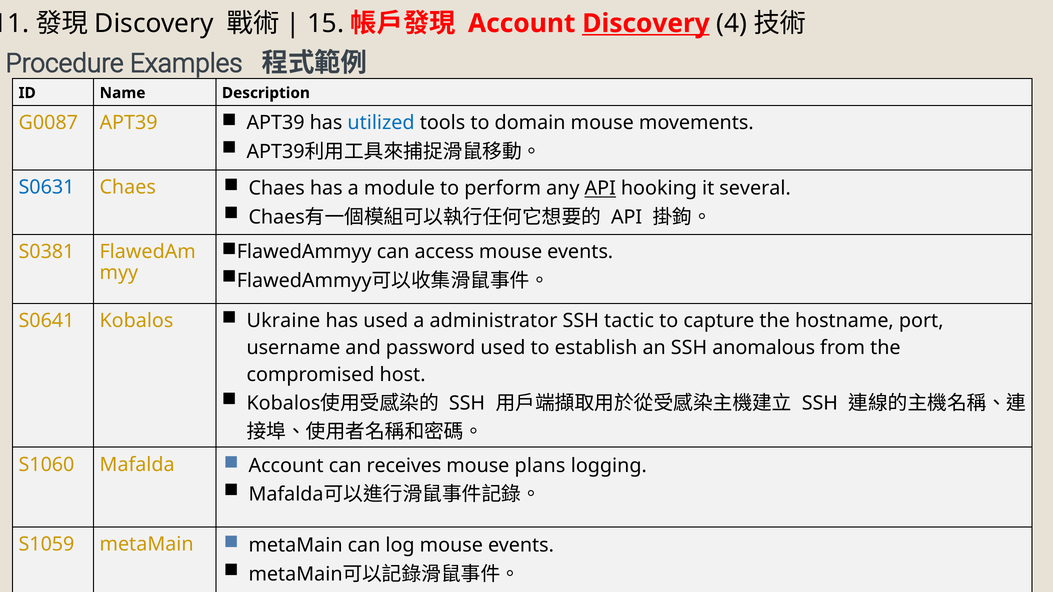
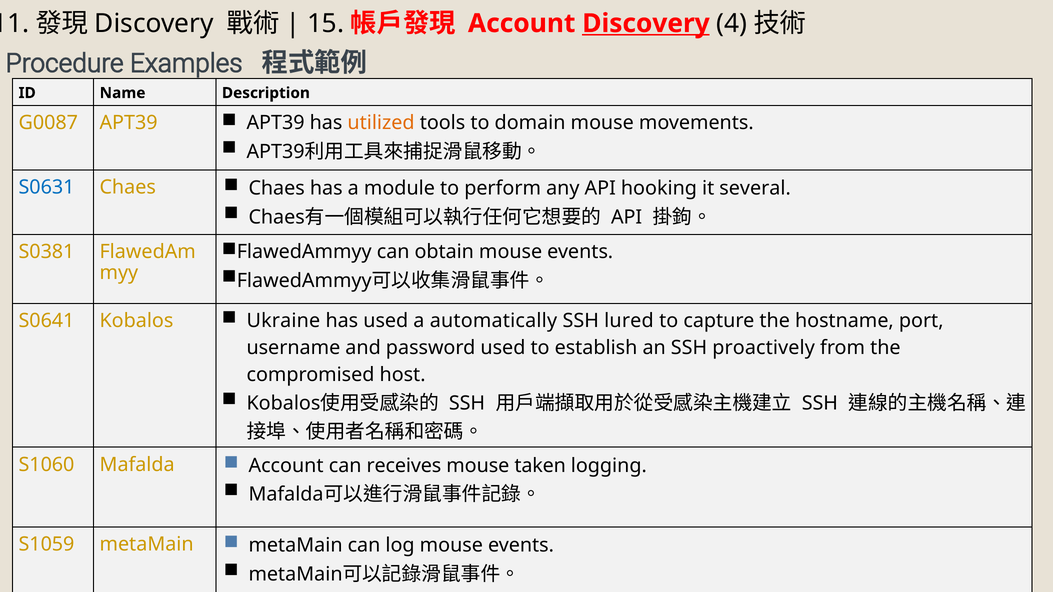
utilized colour: blue -> orange
API at (600, 188) underline: present -> none
access: access -> obtain
administrator: administrator -> automatically
tactic: tactic -> lured
anomalous: anomalous -> proactively
plans: plans -> taken
